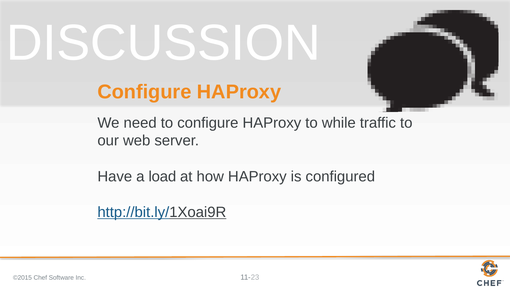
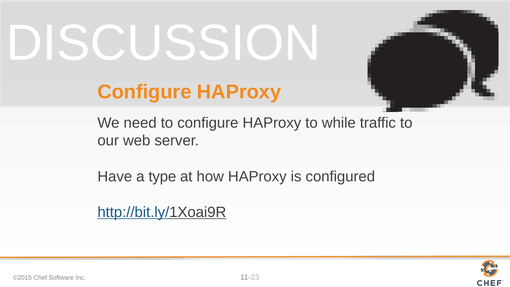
load: load -> type
